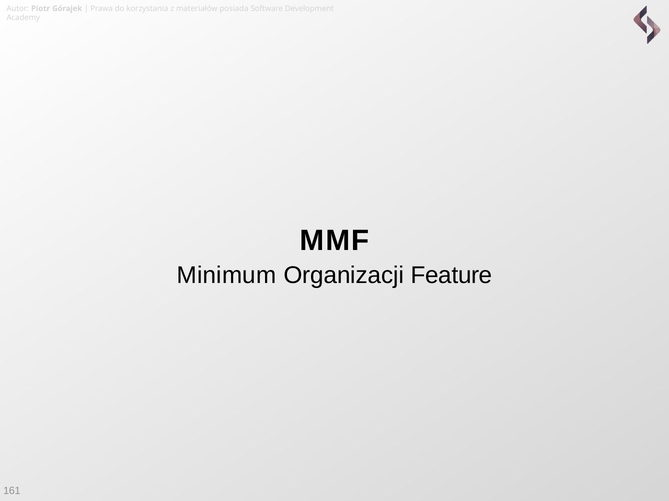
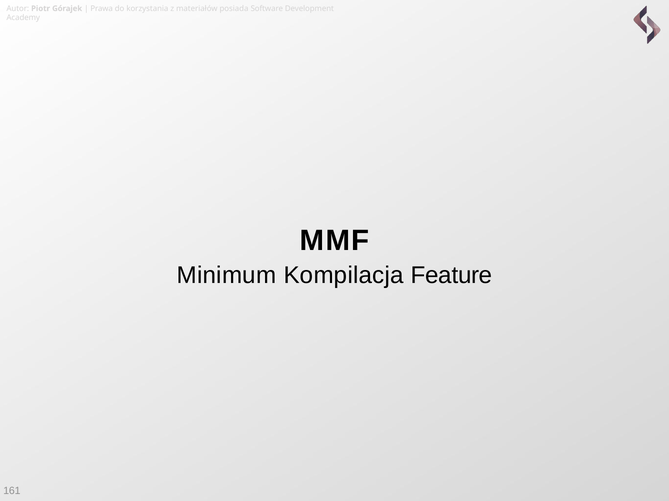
Organizacji: Organizacji -> Kompilacja
